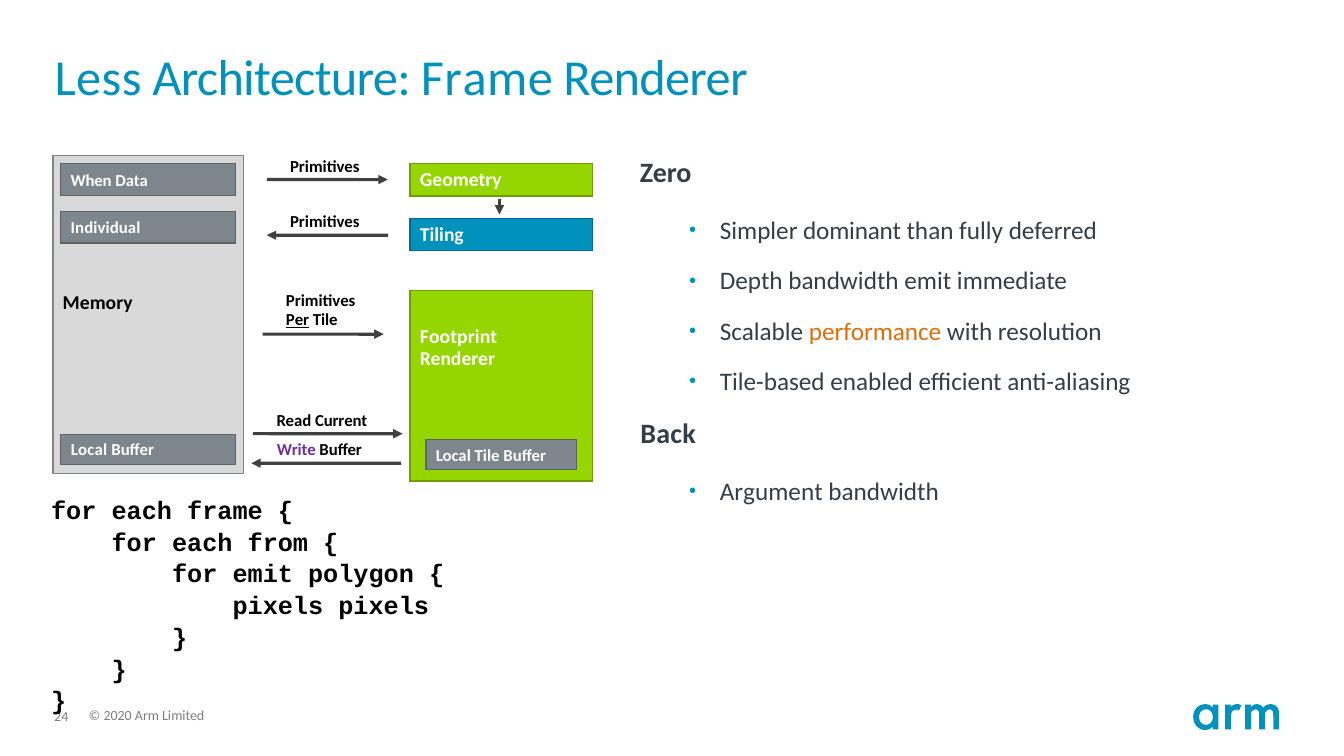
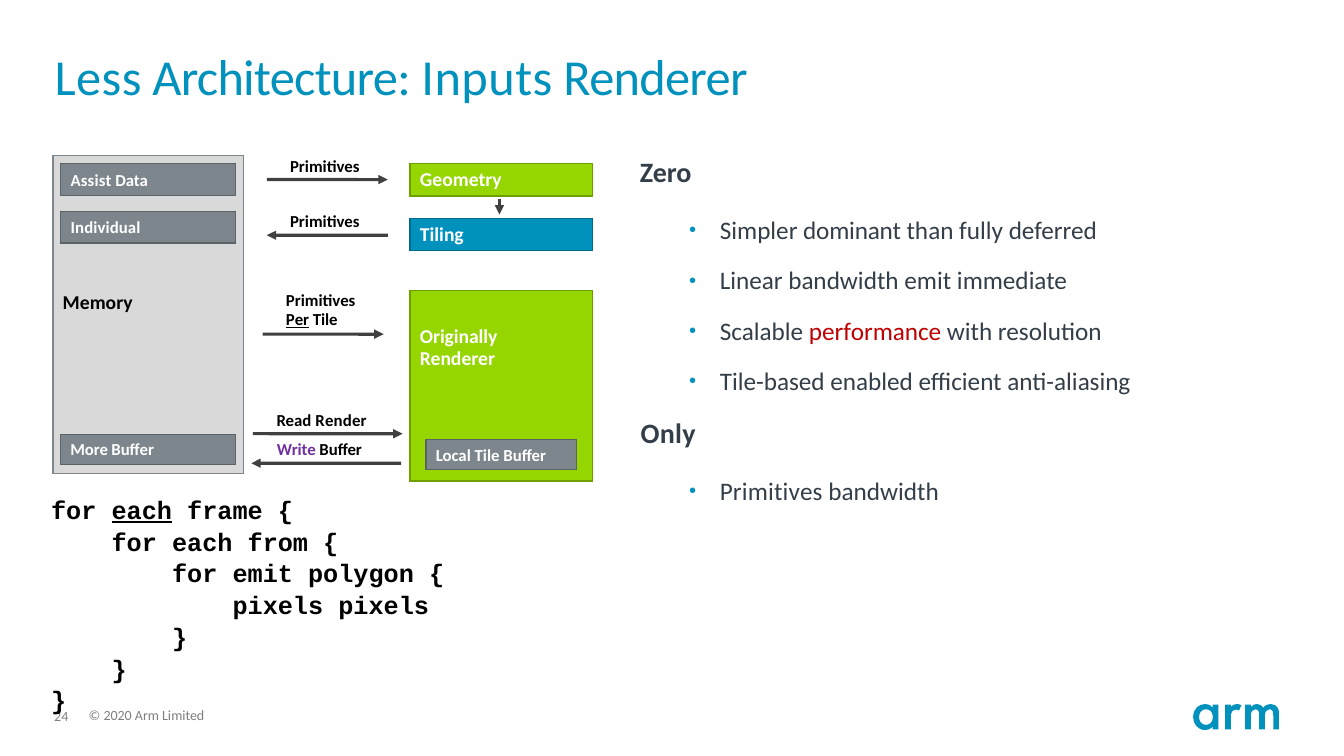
Architecture Frame: Frame -> Inputs
When: When -> Assist
Depth: Depth -> Linear
performance colour: orange -> red
Footprint: Footprint -> Originally
Current: Current -> Render
Back: Back -> Only
Local at (89, 450): Local -> More
Argument at (771, 492): Argument -> Primitives
each at (142, 511) underline: none -> present
